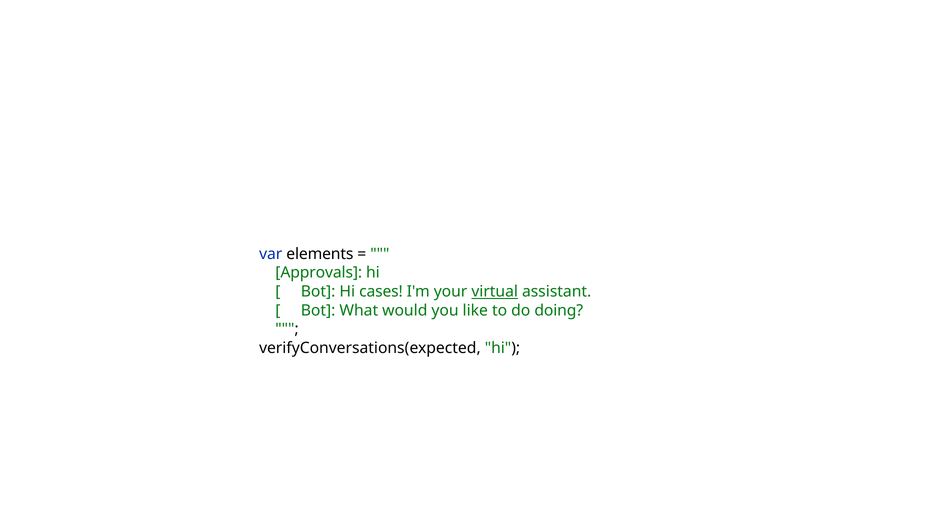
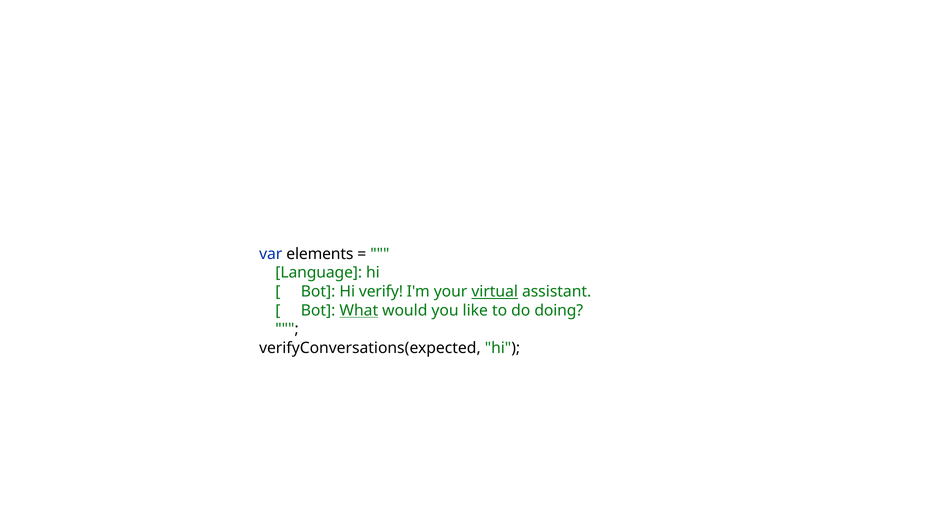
Approvals: Approvals -> Language
cases: cases -> verify
What underline: none -> present
